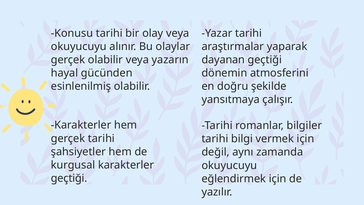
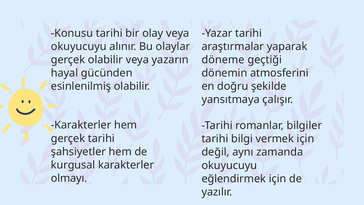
dayanan: dayanan -> döneme
geçtiği at (69, 178): geçtiği -> olmayı
